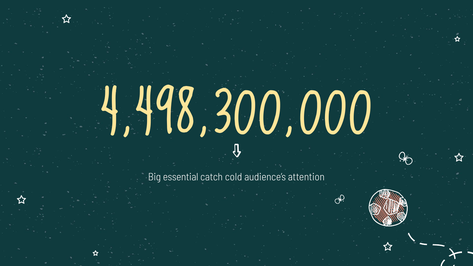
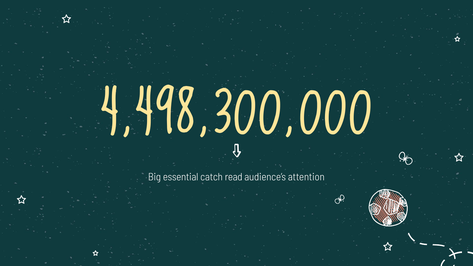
cold: cold -> read
